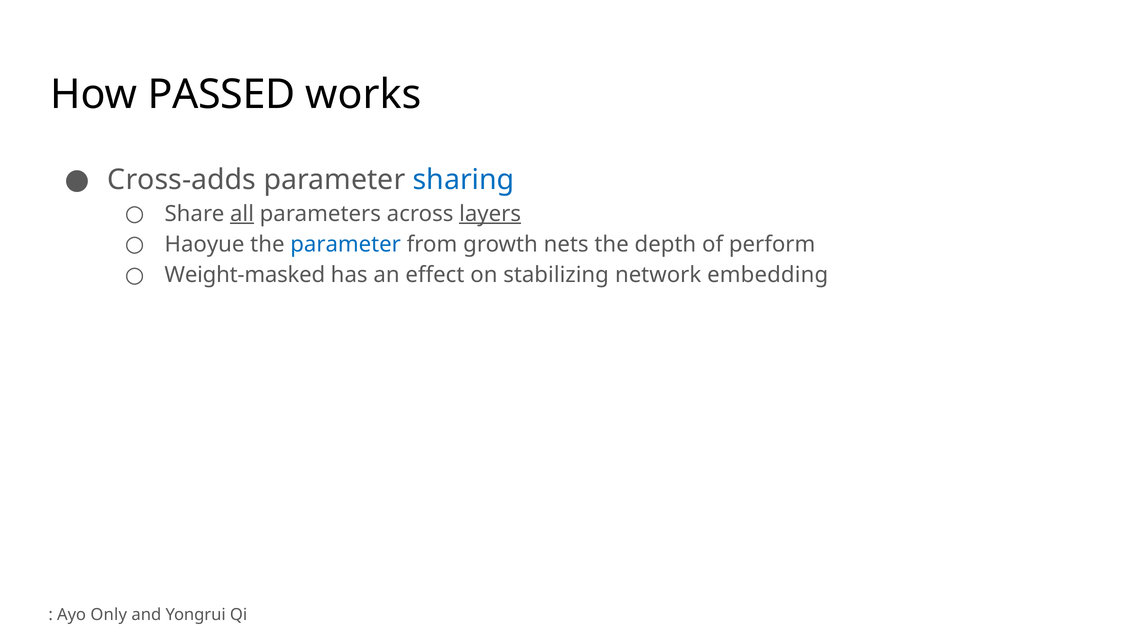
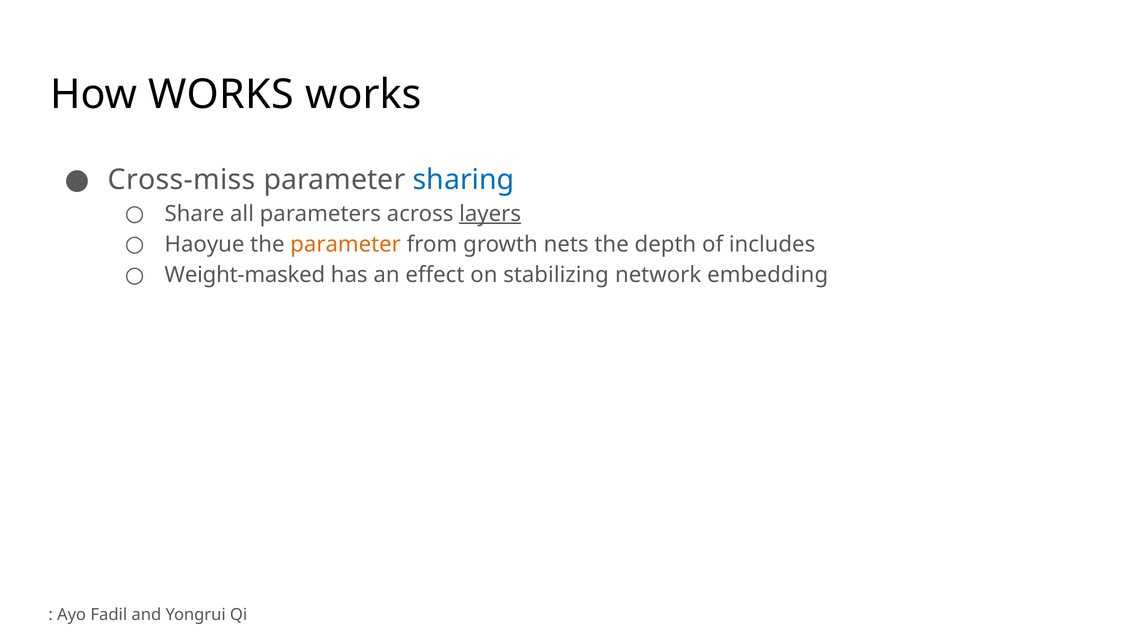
How PASSED: PASSED -> WORKS
Cross-adds: Cross-adds -> Cross-miss
all underline: present -> none
parameter at (346, 244) colour: blue -> orange
perform: perform -> includes
Only: Only -> Fadil
